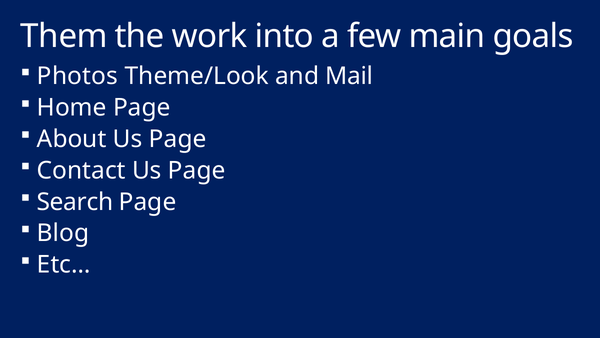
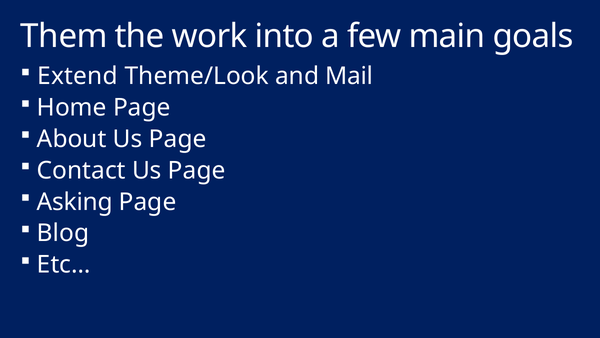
Photos: Photos -> Extend
Search: Search -> Asking
